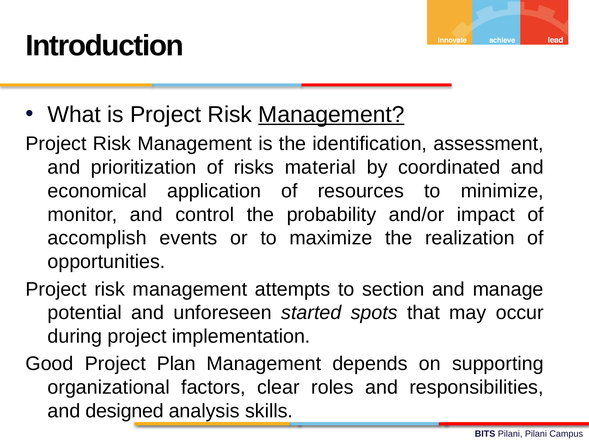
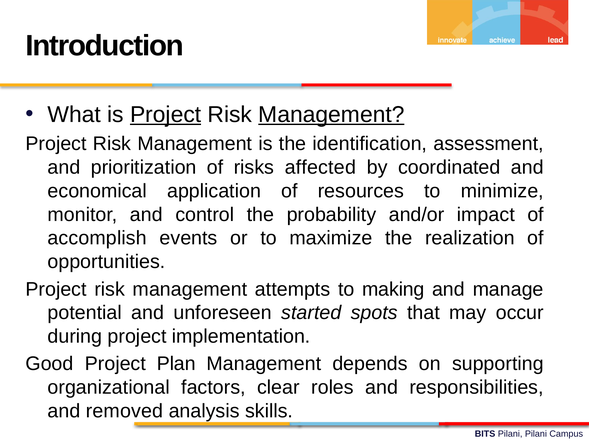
Project at (166, 115) underline: none -> present
material: material -> affected
section: section -> making
designed: designed -> removed
